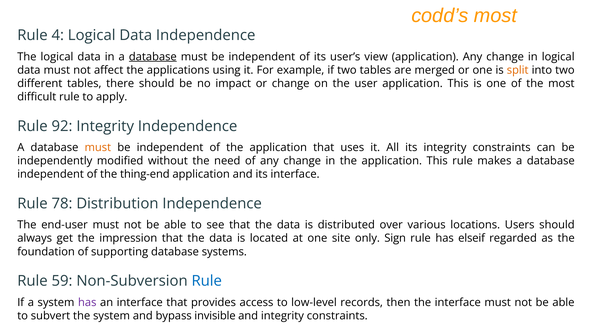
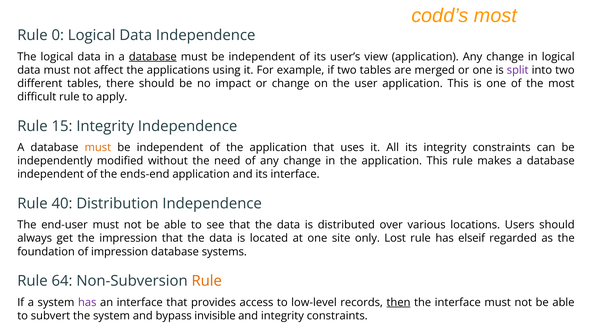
4: 4 -> 0
split colour: orange -> purple
92: 92 -> 15
thing-end: thing-end -> ends-end
78: 78 -> 40
Sign: Sign -> Lost
of supporting: supporting -> impression
59: 59 -> 64
Rule at (207, 281) colour: blue -> orange
then underline: none -> present
